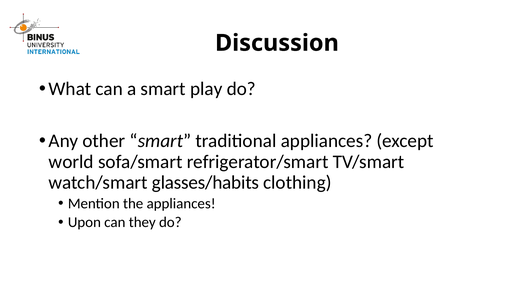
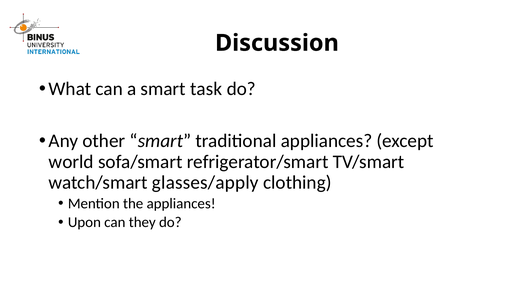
play: play -> task
glasses/habits: glasses/habits -> glasses/apply
